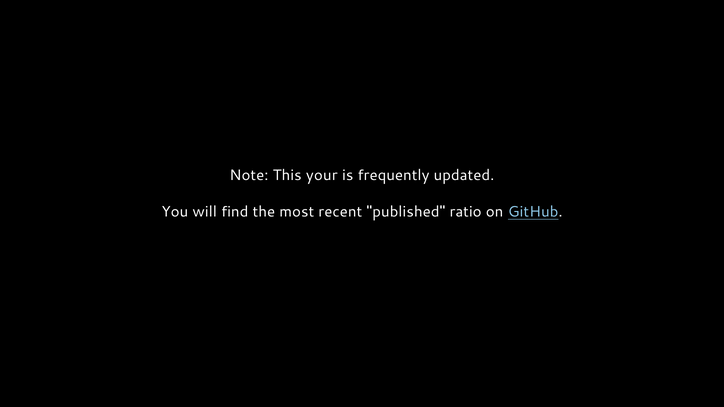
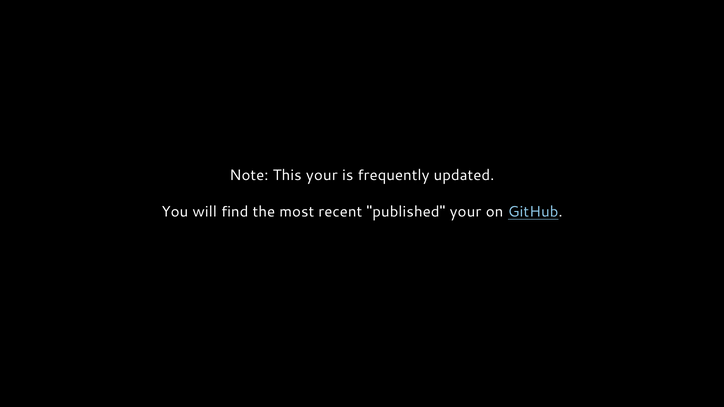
published ratio: ratio -> your
